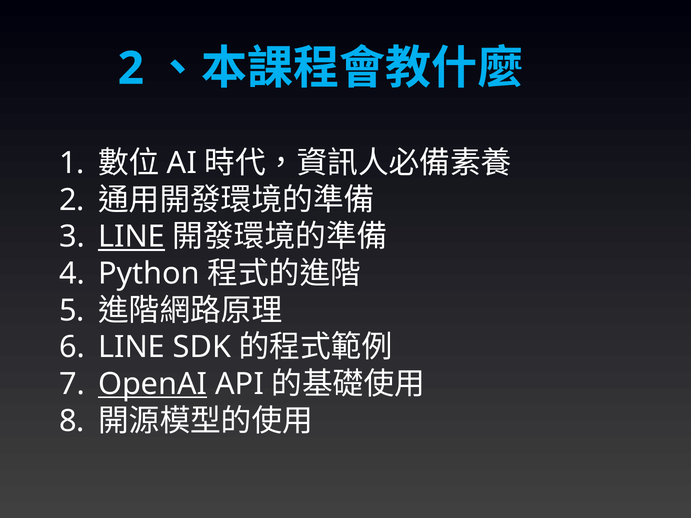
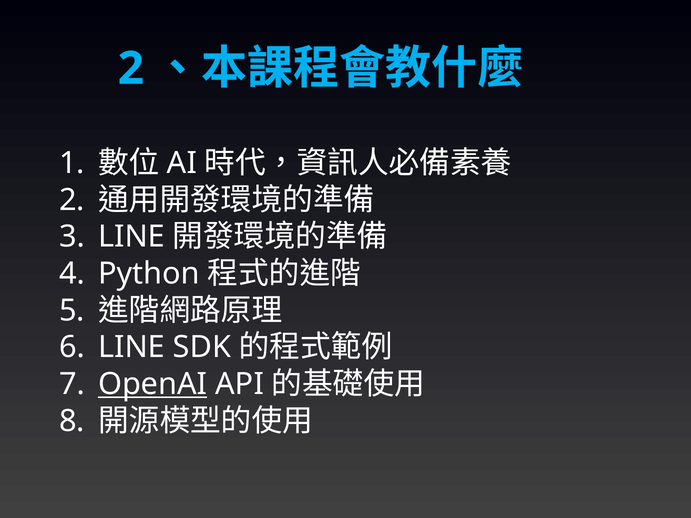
LINE at (132, 237) underline: present -> none
